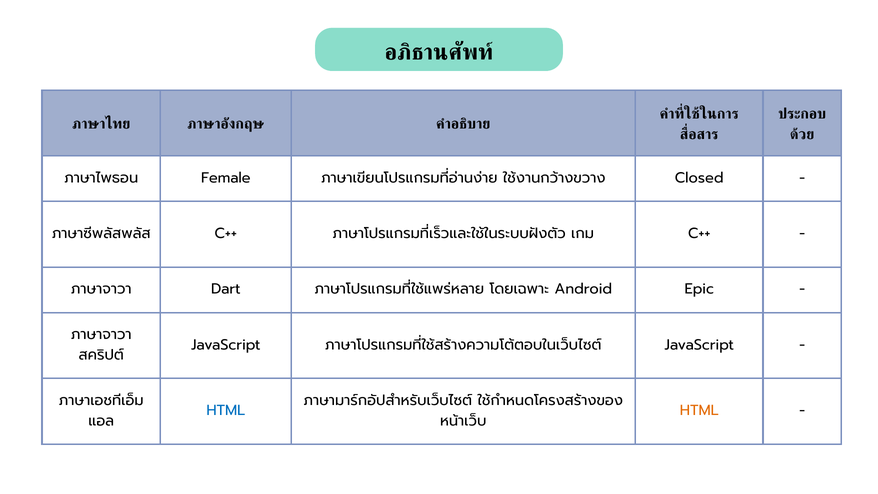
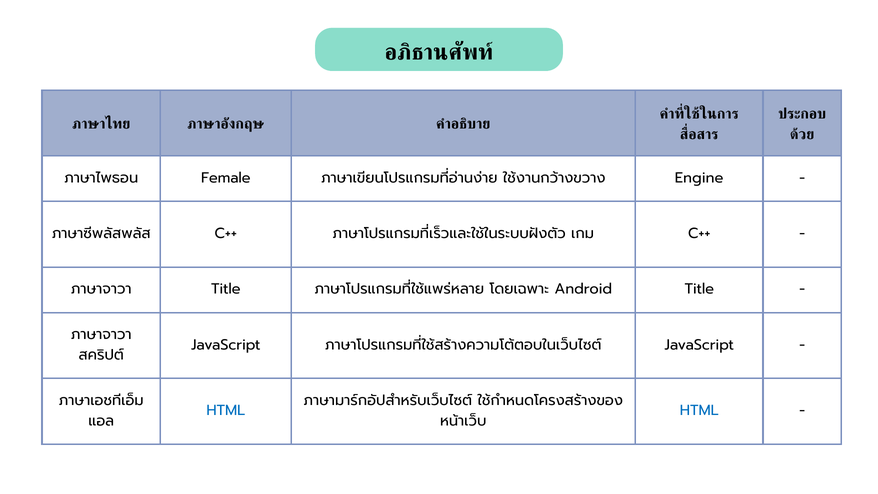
Closed: Closed -> Engine
Dart at (226, 289): Dart -> Title
Android Epic: Epic -> Title
HTML at (699, 410) colour: orange -> blue
